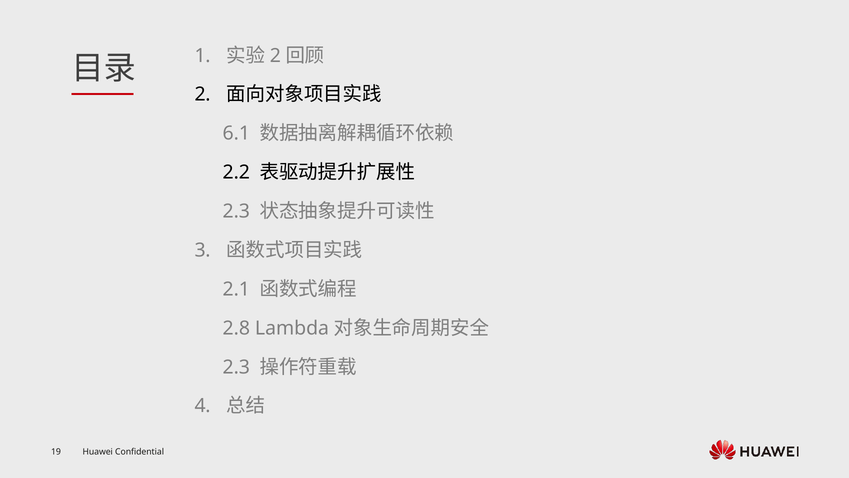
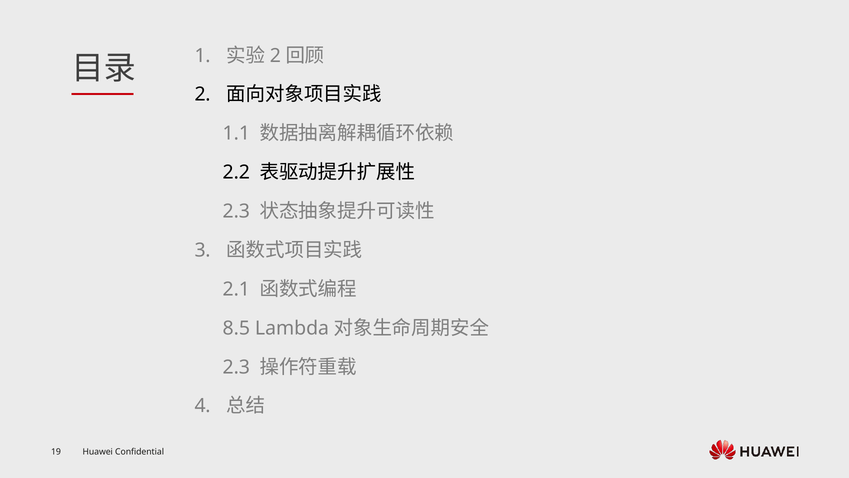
6.1: 6.1 -> 1.1
2.8: 2.8 -> 8.5
